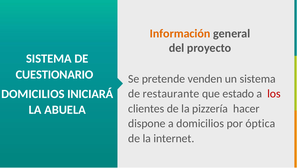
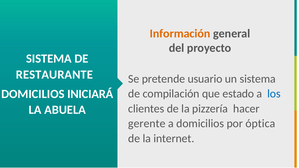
CUESTIONARIO: CUESTIONARIO -> RESTAURANTE
venden: venden -> usuario
restaurante: restaurante -> compilación
los colour: red -> blue
dispone: dispone -> gerente
